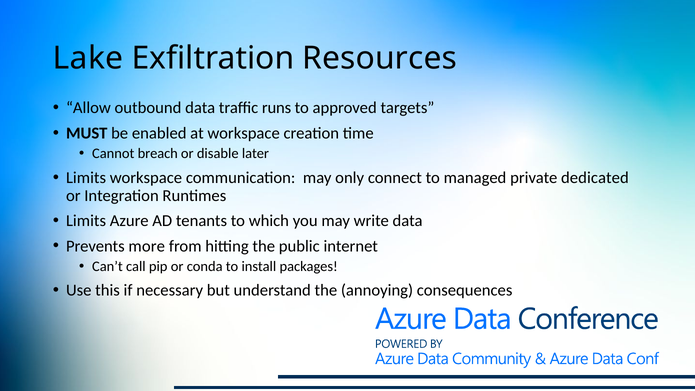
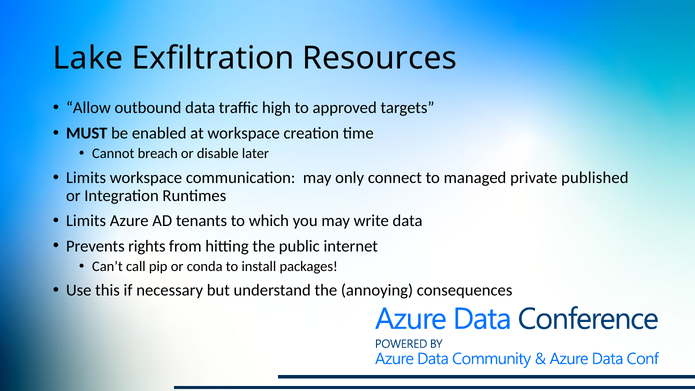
runs: runs -> high
dedicated: dedicated -> published
more: more -> rights
